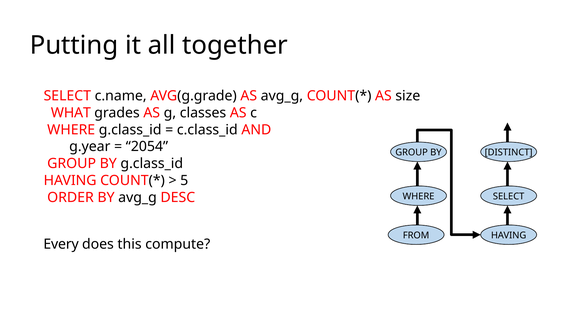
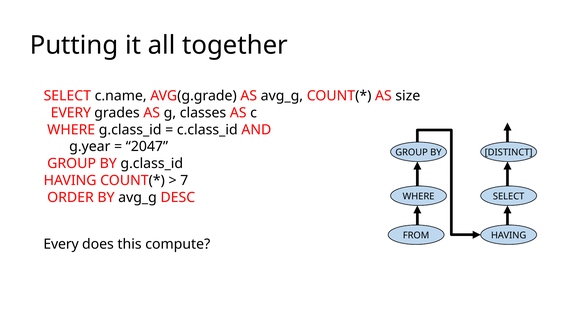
WHAT at (71, 113): WHAT -> EVERY
2054: 2054 -> 2047
5: 5 -> 7
